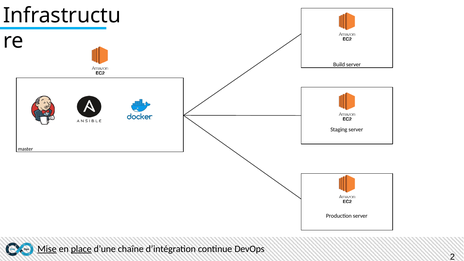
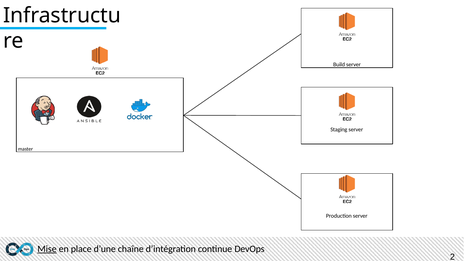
place underline: present -> none
